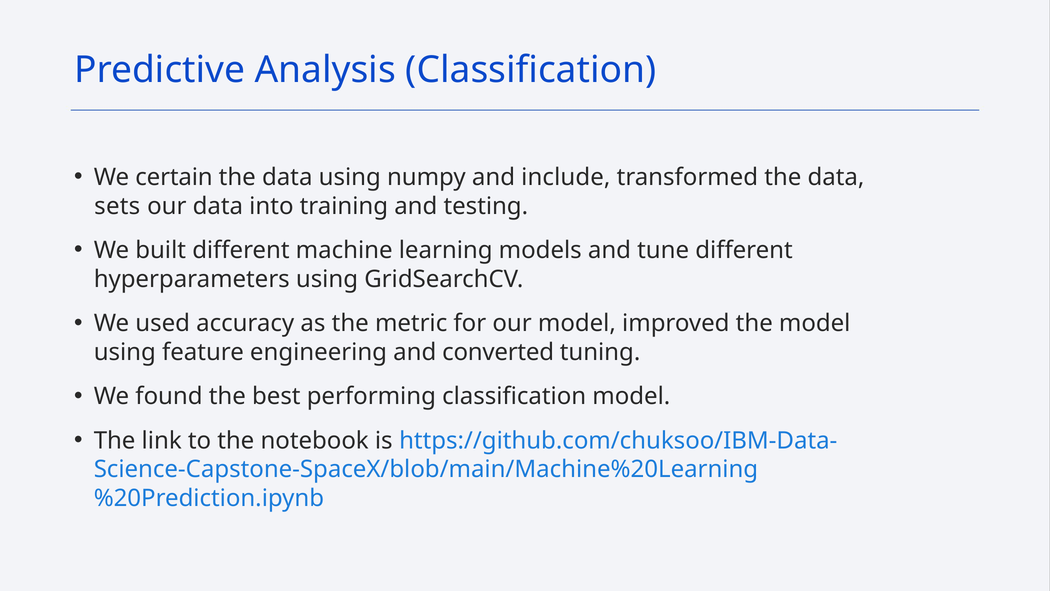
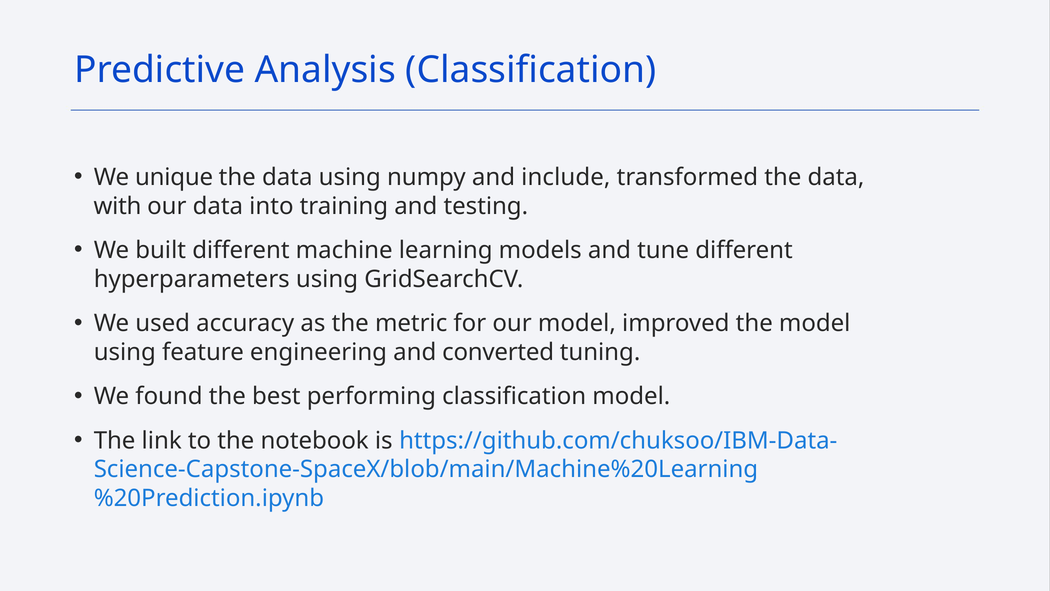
certain: certain -> unique
sets: sets -> with
